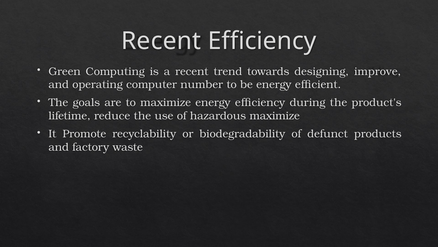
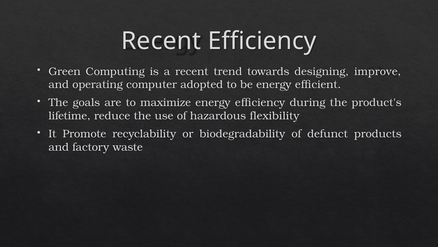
number: number -> adopted
hazardous maximize: maximize -> flexibility
